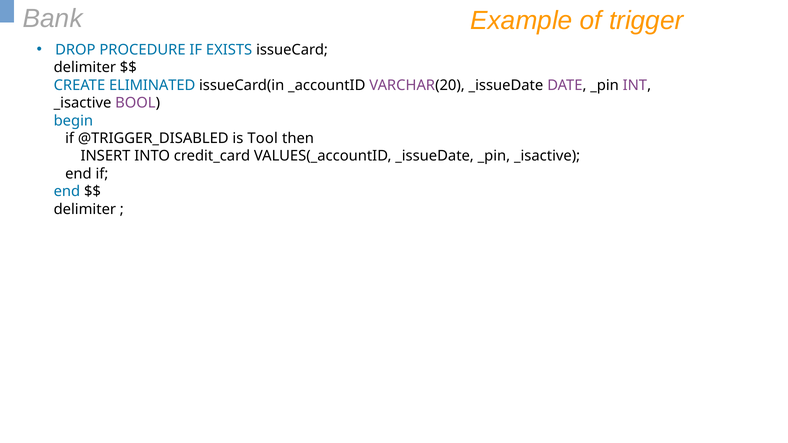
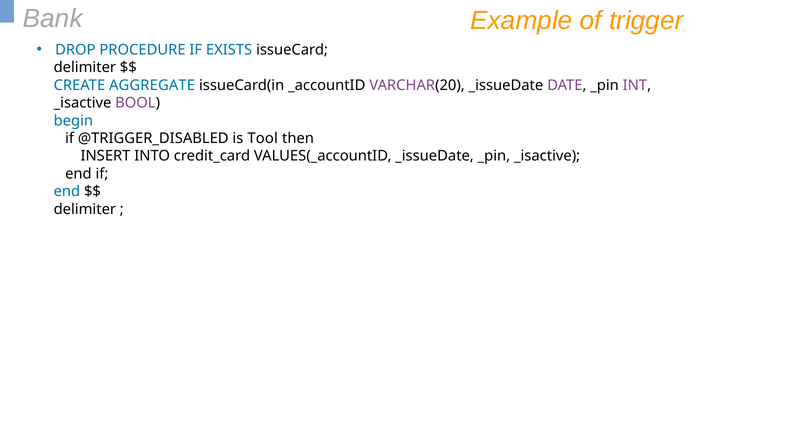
ELIMINATED: ELIMINATED -> AGGREGATE
